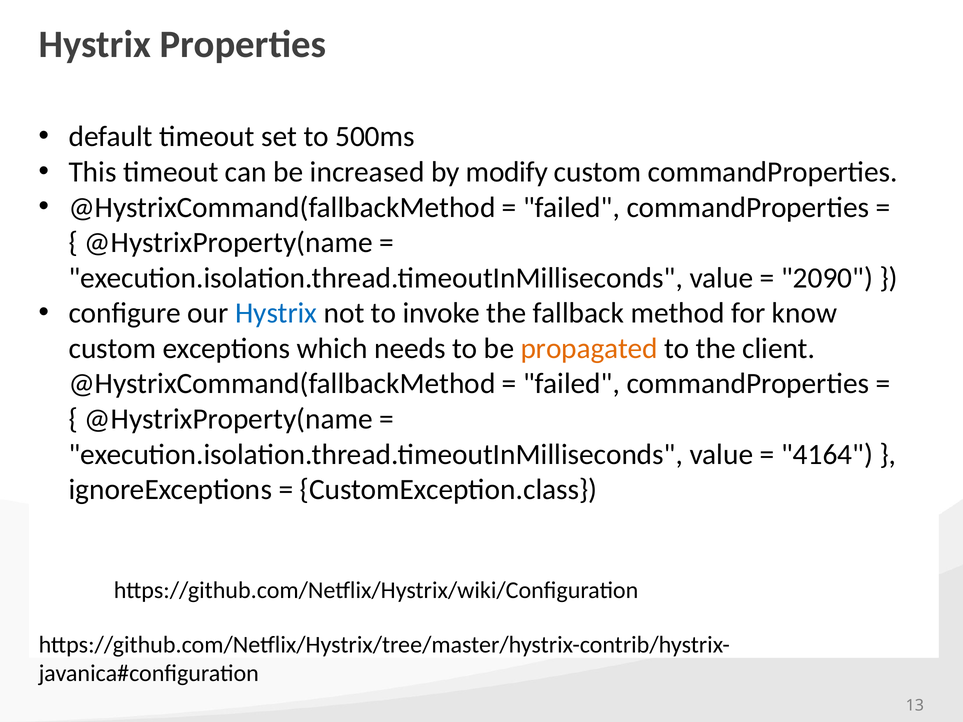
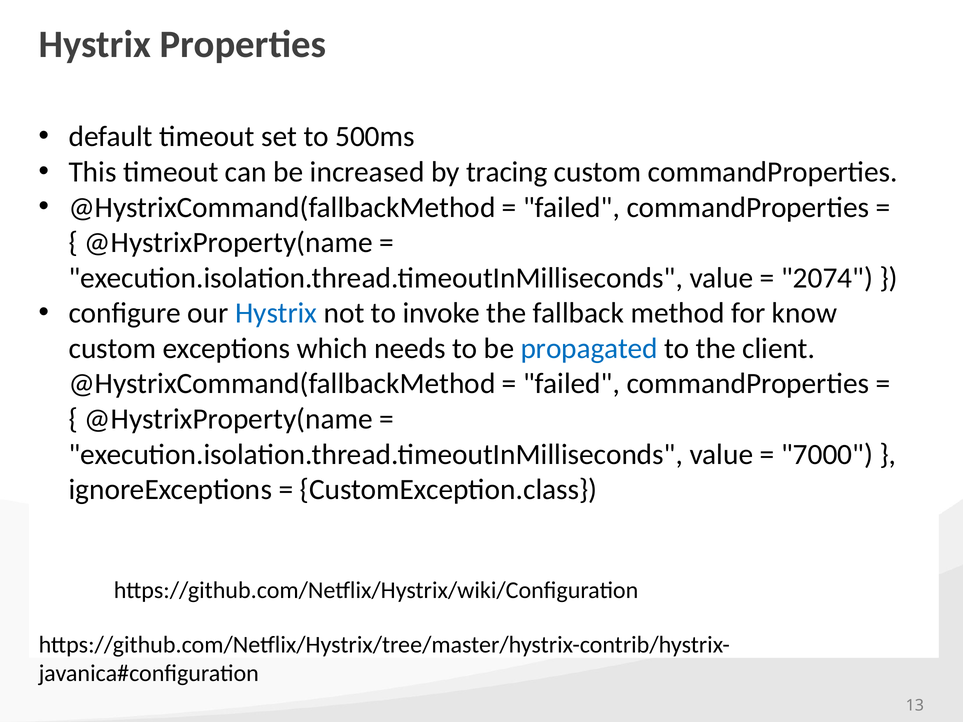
modify: modify -> tracing
2090: 2090 -> 2074
propagated colour: orange -> blue
4164: 4164 -> 7000
